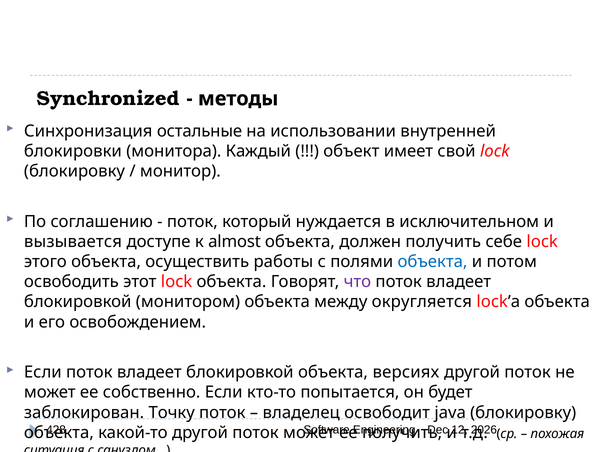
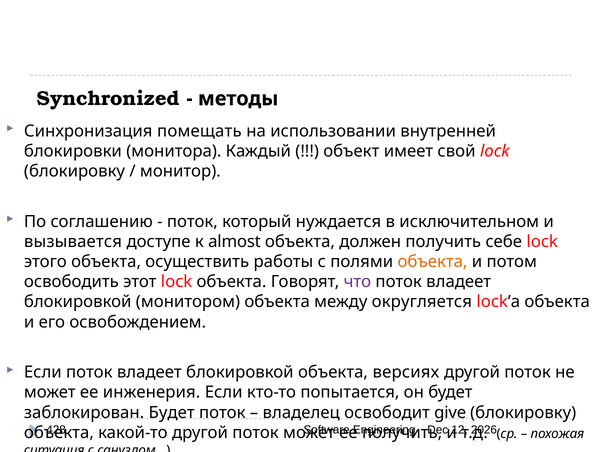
остальные: остальные -> помещать
объекта at (432, 261) colour: blue -> orange
собственно: собственно -> инженерия
заблокирован Точку: Точку -> Будет
java: java -> give
